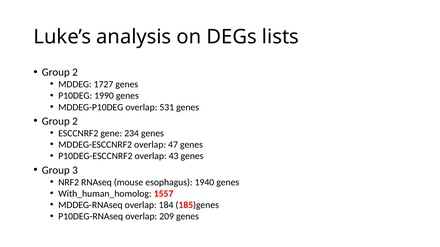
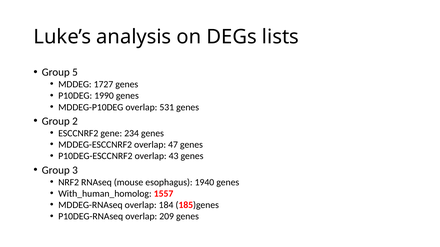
2 at (75, 72): 2 -> 5
